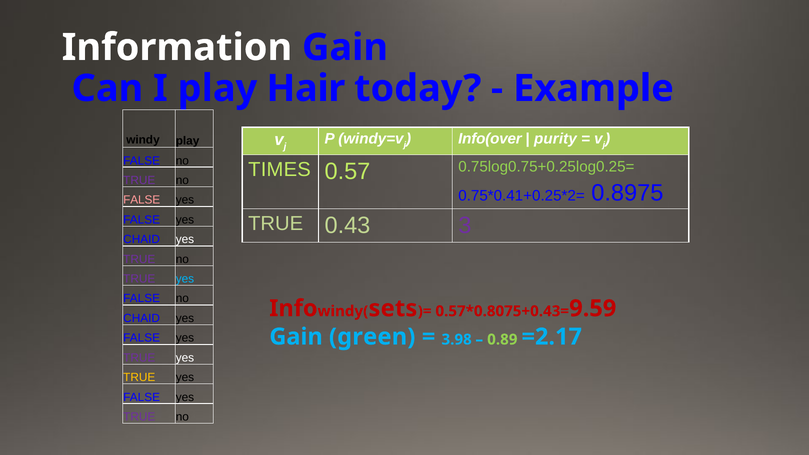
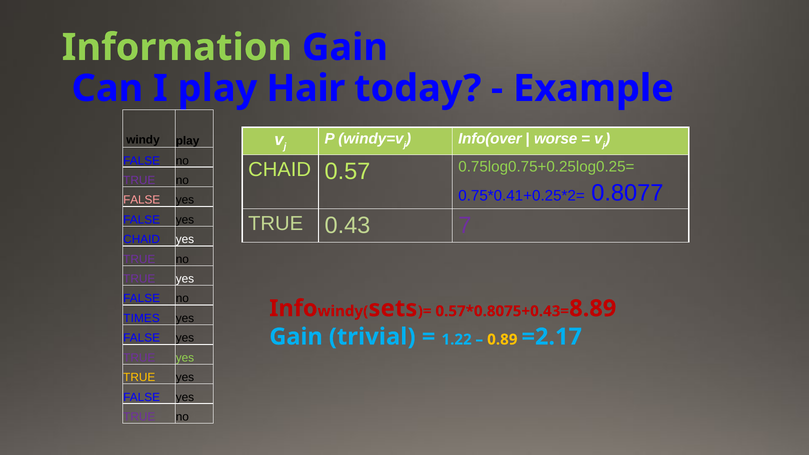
Information colour: white -> light green
purity: purity -> worse
TIMES at (280, 169): TIMES -> CHAID
0.8975: 0.8975 -> 0.8077
3: 3 -> 7
yes at (185, 279) colour: light blue -> white
9.59: 9.59 -> 8.89
CHAID at (142, 318): CHAID -> TIMES
green: green -> trivial
3.98: 3.98 -> 1.22
0.89 colour: light green -> yellow
yes at (185, 358) colour: white -> light green
